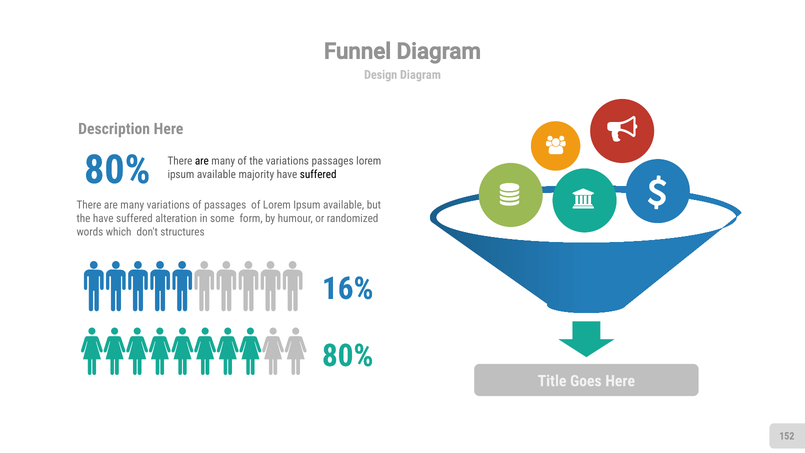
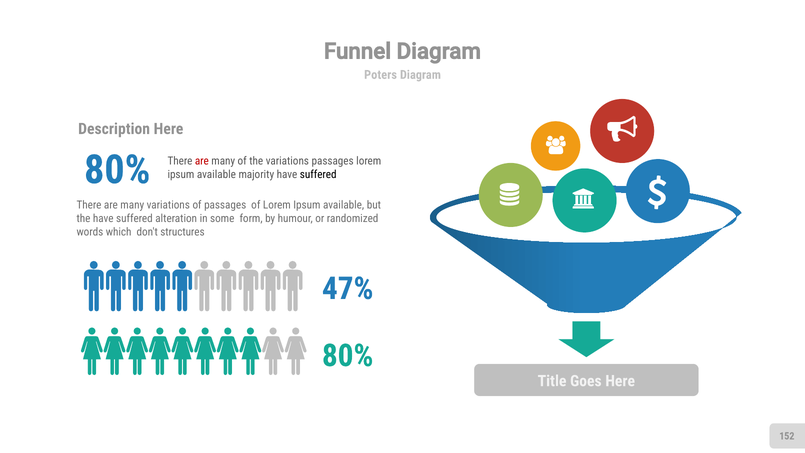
Design: Design -> Poters
are at (202, 161) colour: black -> red
16%: 16% -> 47%
